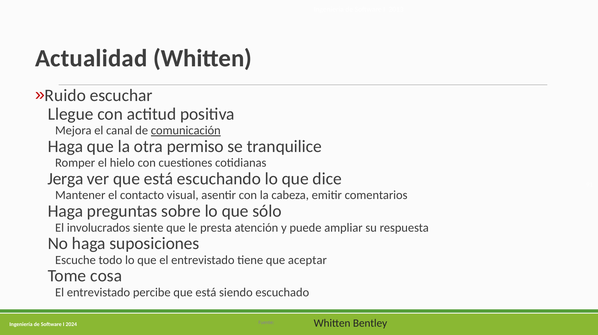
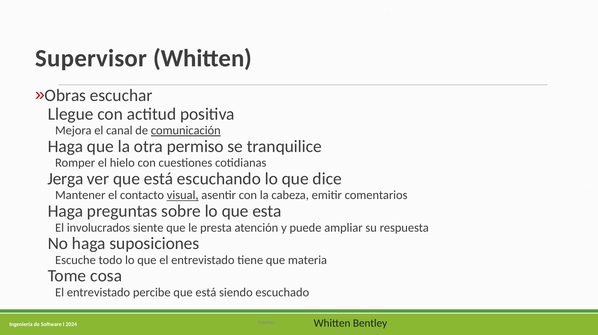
Actualidad: Actualidad -> Supervisor
Ruido: Ruido -> Obras
visual underline: none -> present
sólo: sólo -> esta
aceptar: aceptar -> materia
